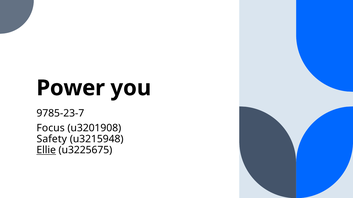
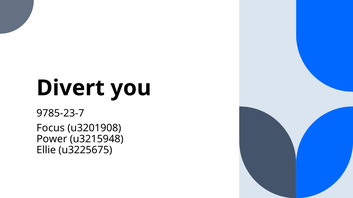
Power: Power -> Divert
Safety: Safety -> Power
Ellie underline: present -> none
